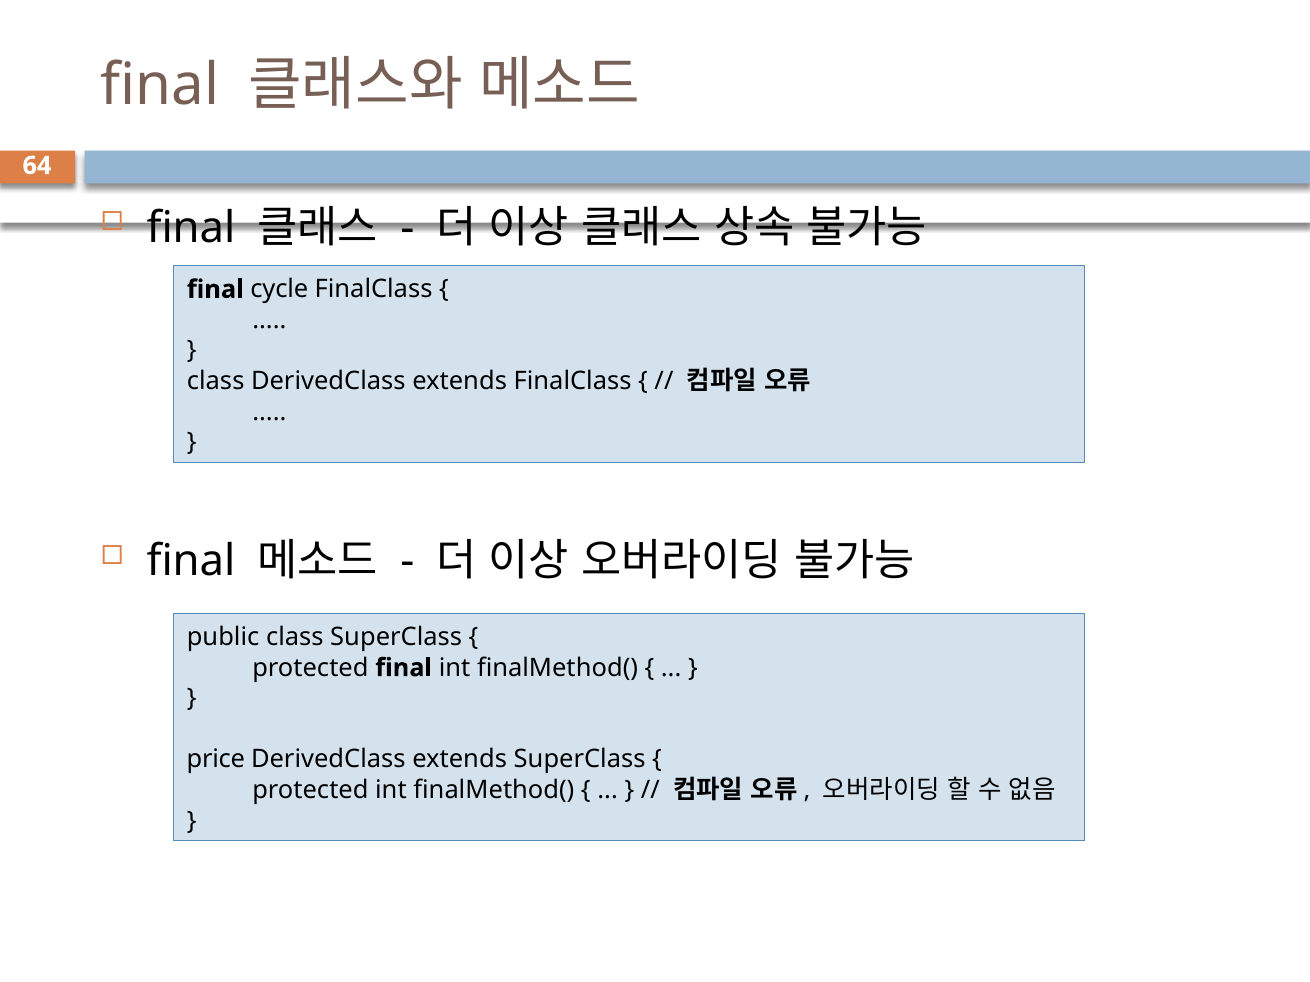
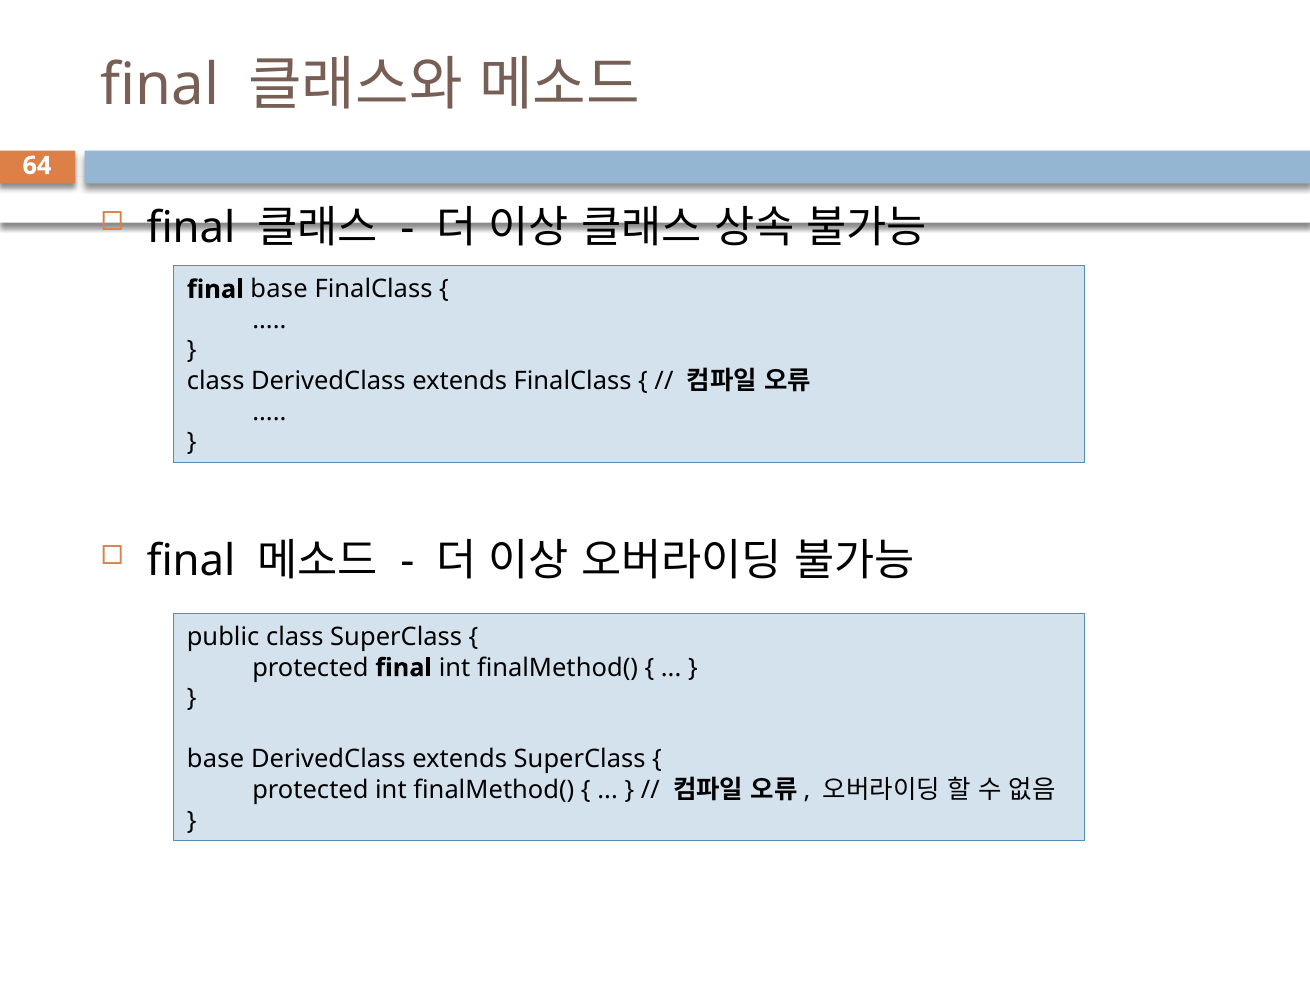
final cycle: cycle -> base
price at (216, 760): price -> base
